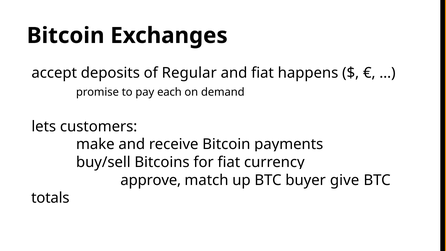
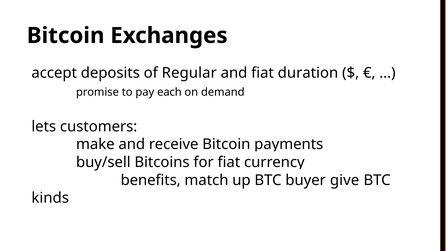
happens: happens -> duration
approve: approve -> benefits
totals: totals -> kinds
